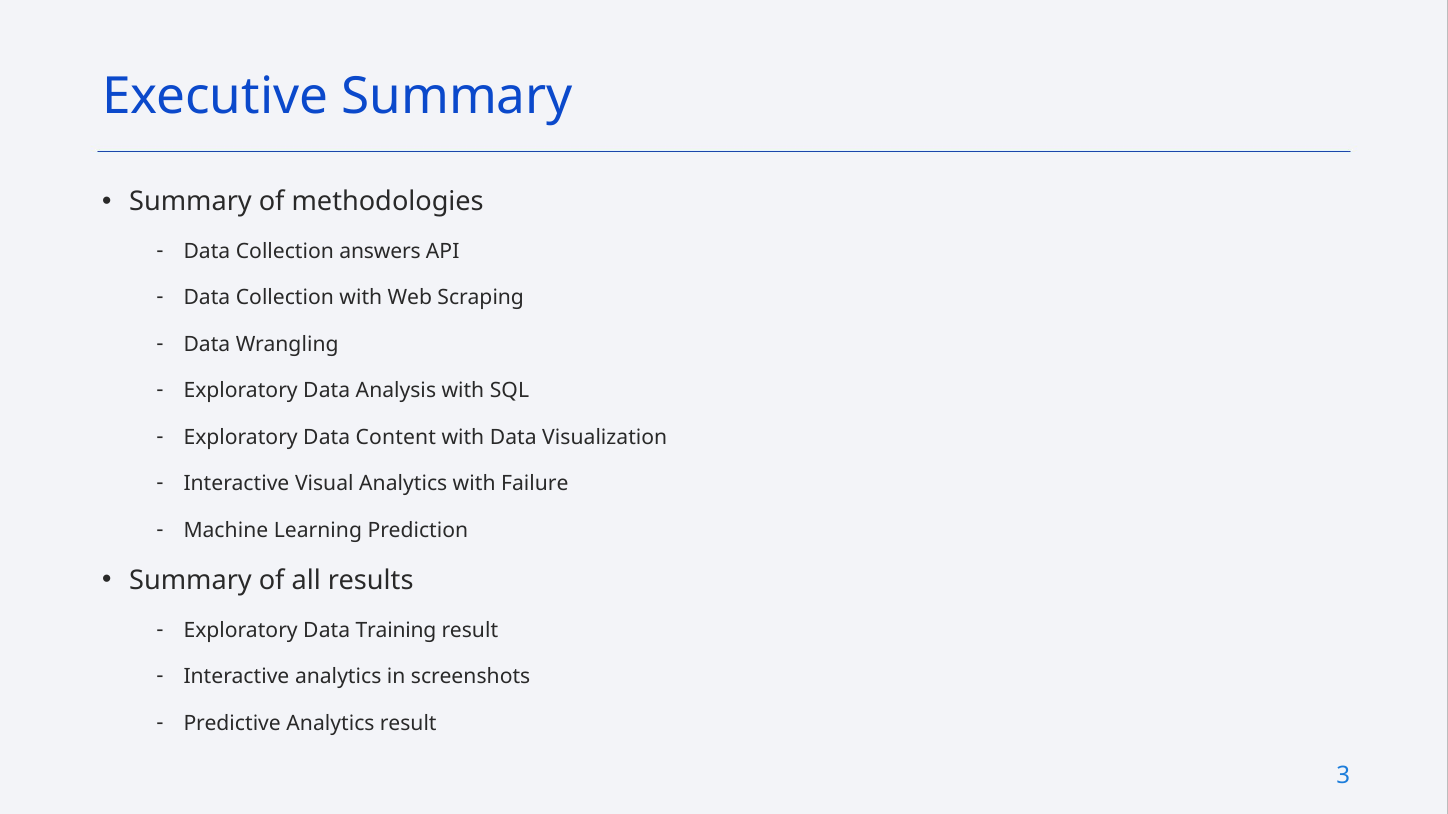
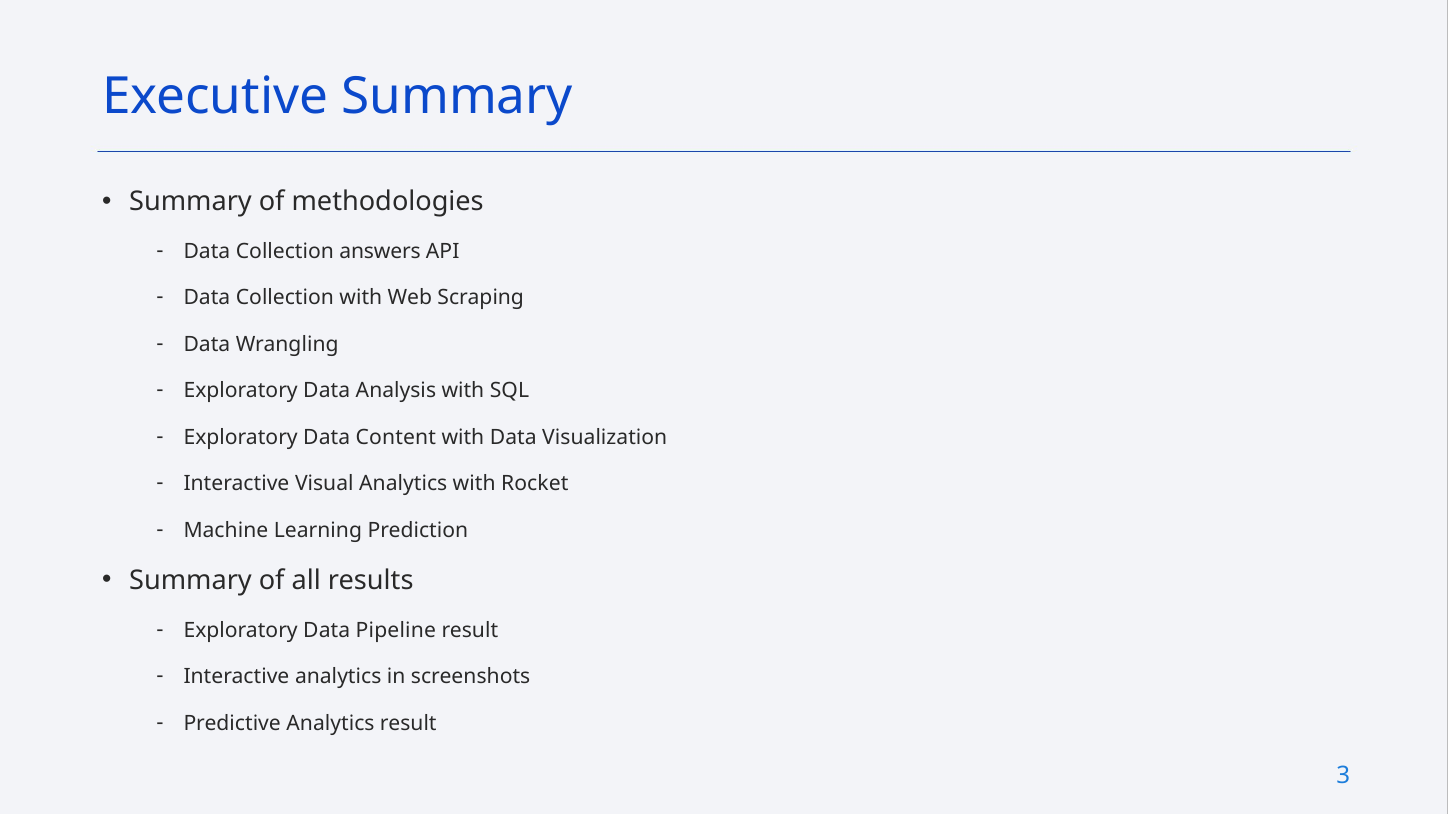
Failure: Failure -> Rocket
Training: Training -> Pipeline
